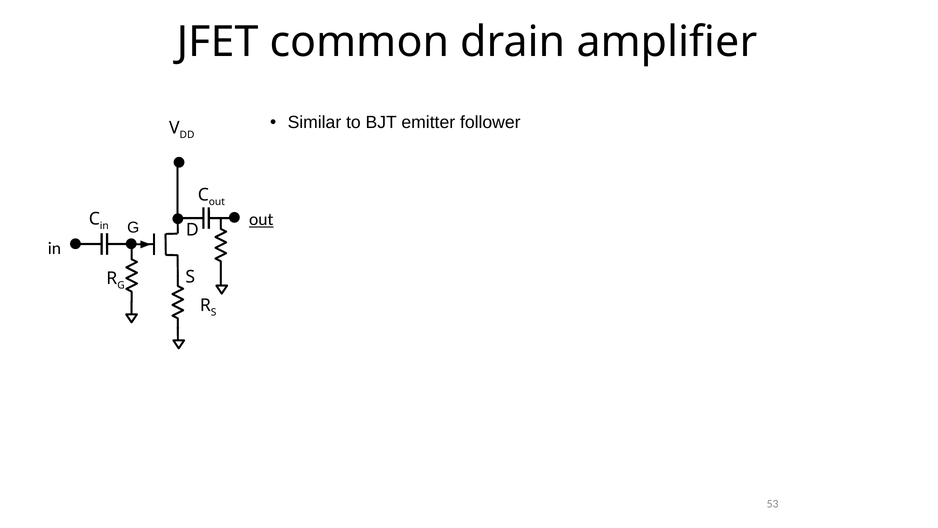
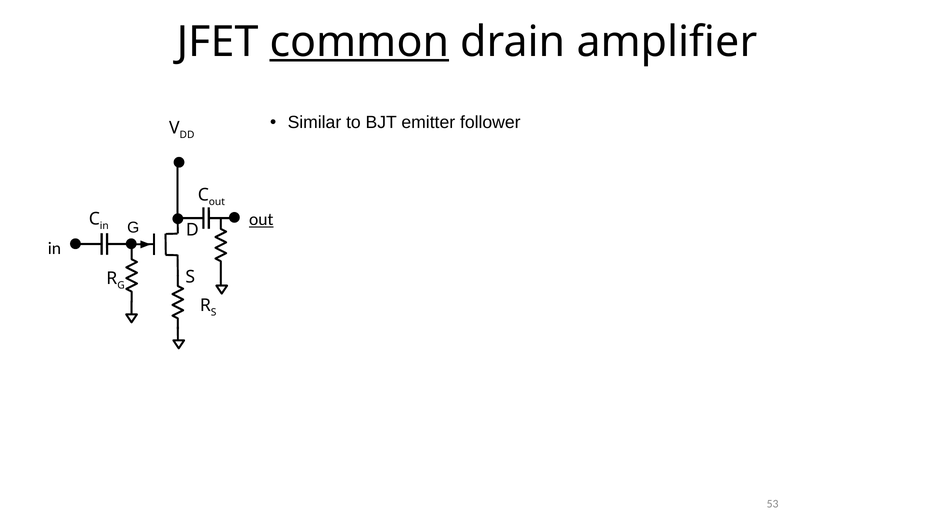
common underline: none -> present
